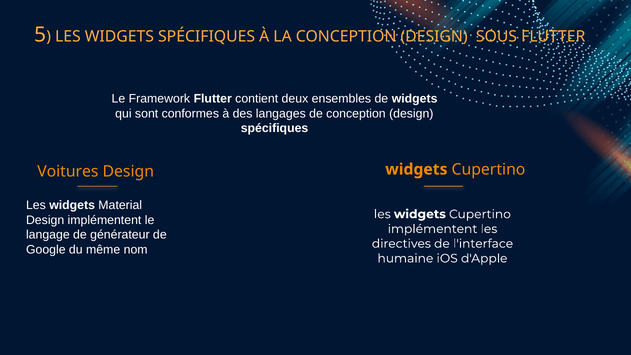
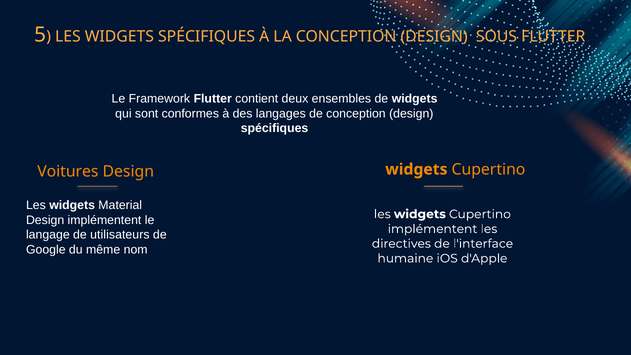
générateur: générateur -> utilisateurs
